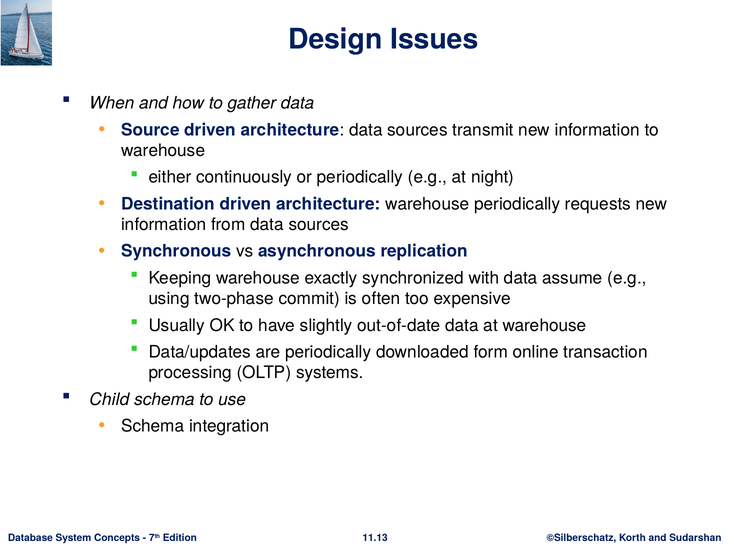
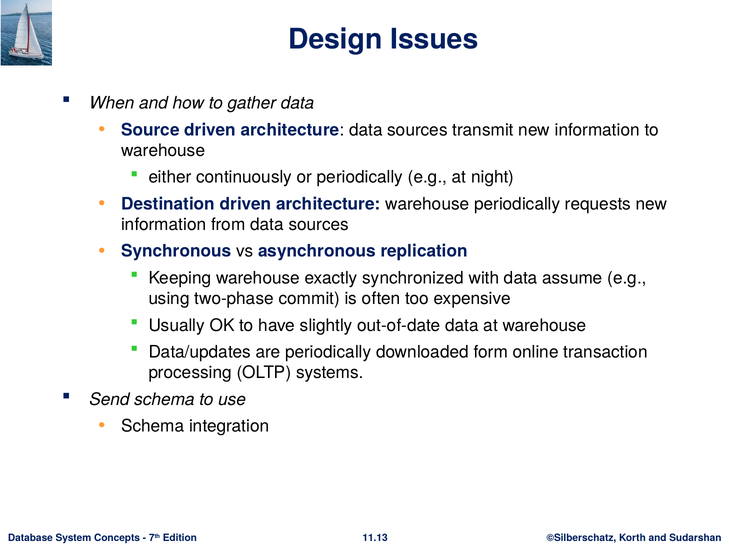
Child: Child -> Send
